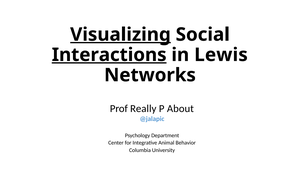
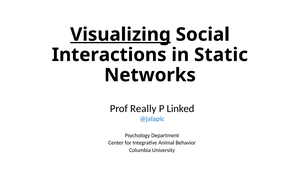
Interactions underline: present -> none
Lewis: Lewis -> Static
About: About -> Linked
